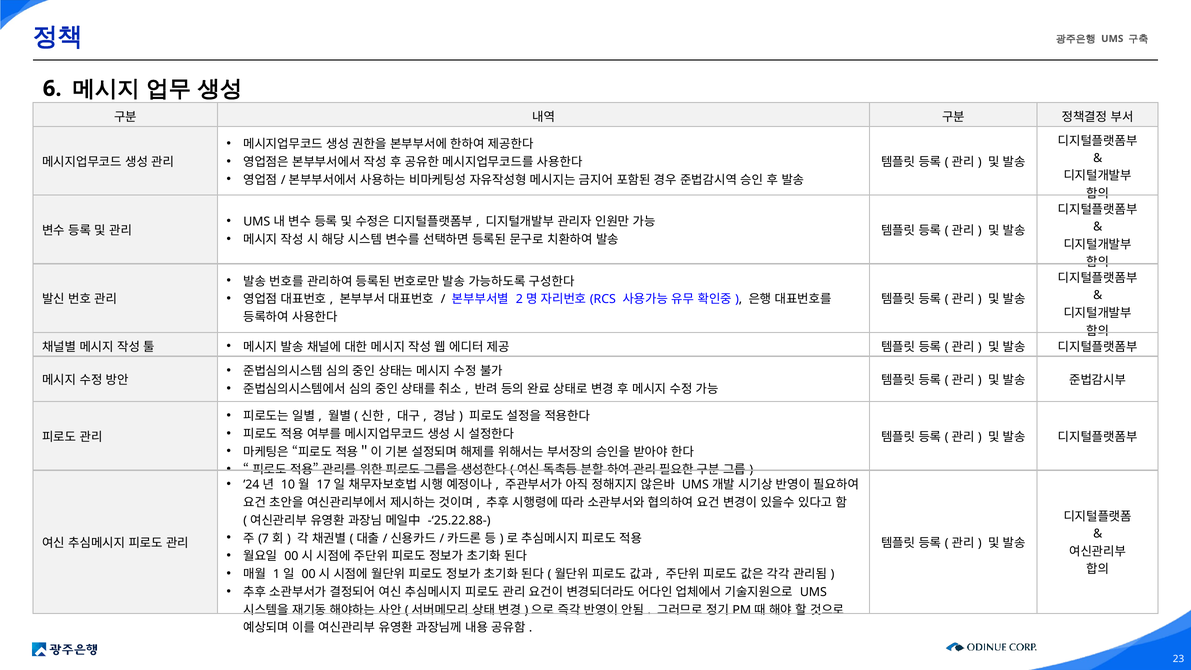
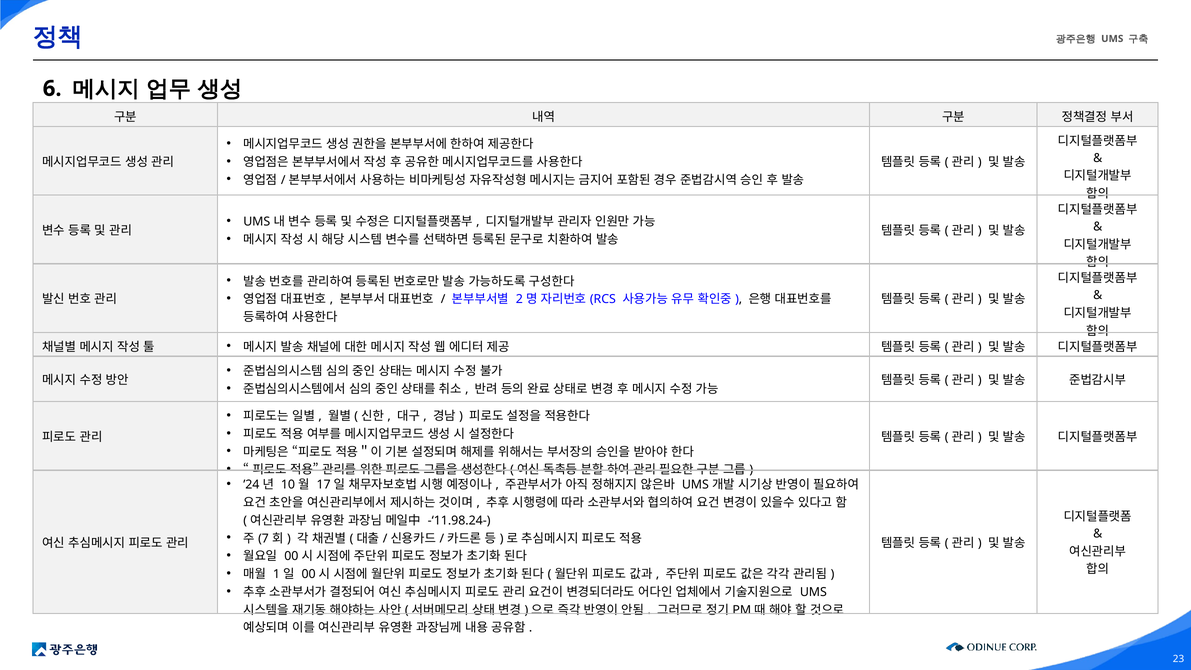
-‘25.22.88-: -‘25.22.88- -> -‘11.98.24-
